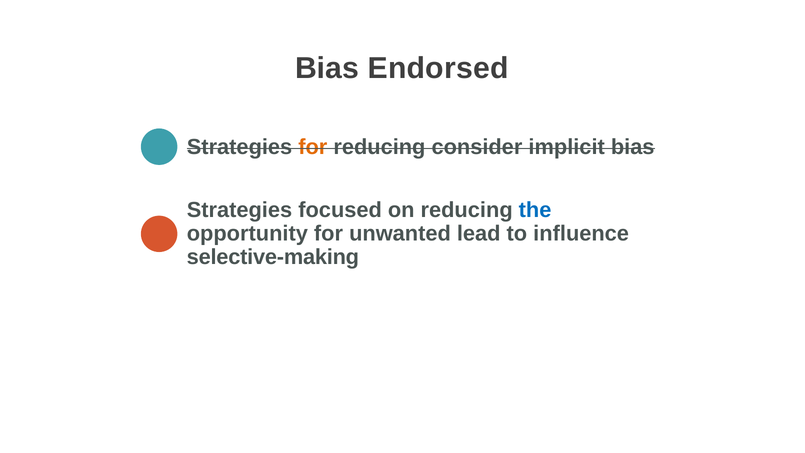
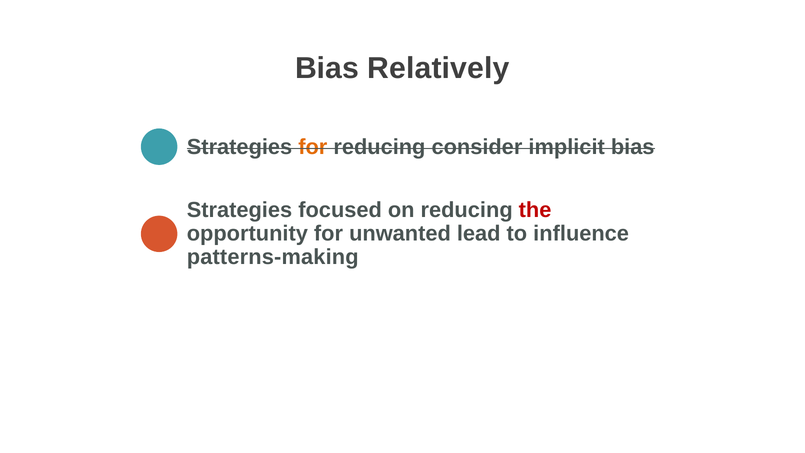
Endorsed: Endorsed -> Relatively
the colour: blue -> red
selective-making: selective-making -> patterns-making
